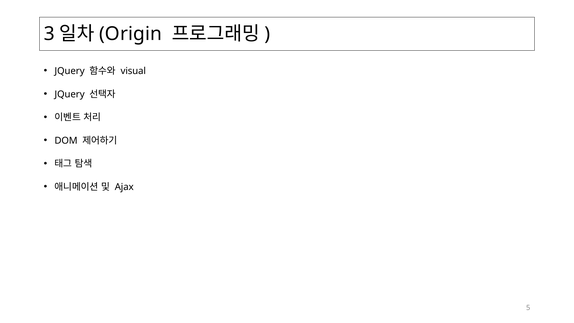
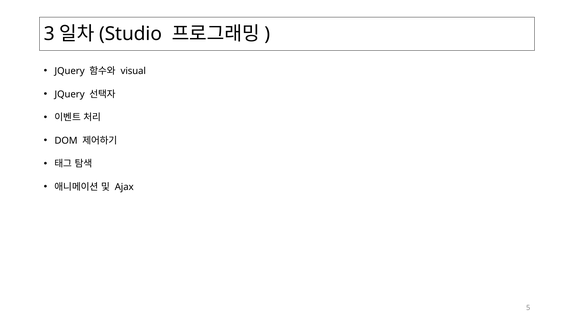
Origin: Origin -> Studio
